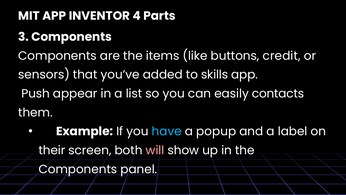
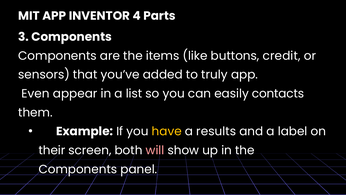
skills: skills -> truly
Push: Push -> Even
have colour: light blue -> yellow
popup: popup -> results
